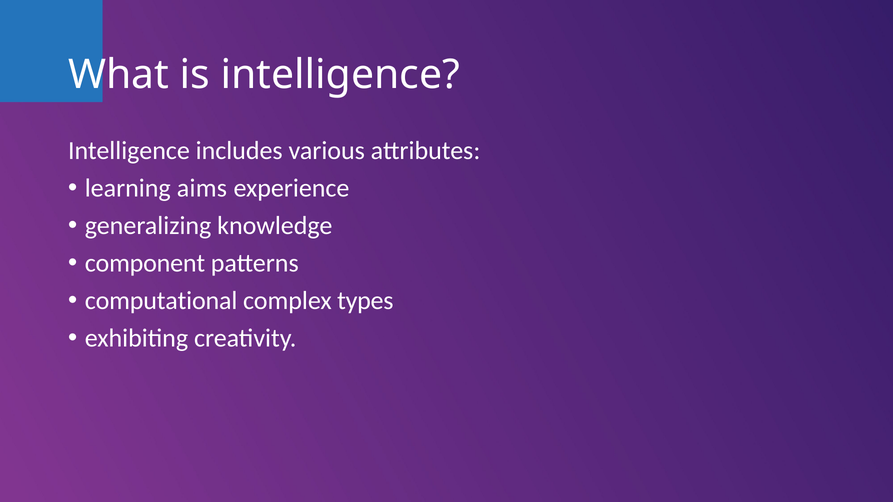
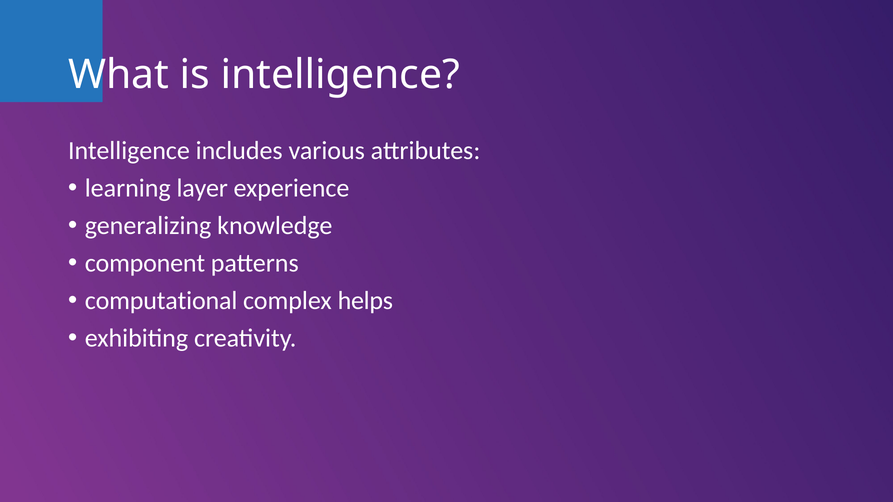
aims: aims -> layer
types: types -> helps
